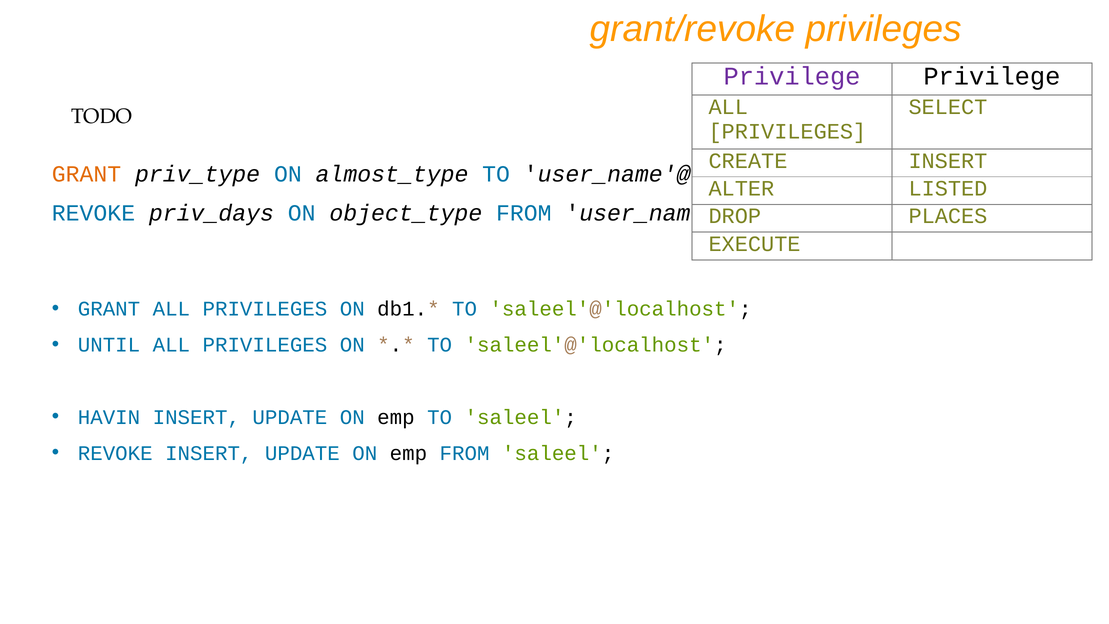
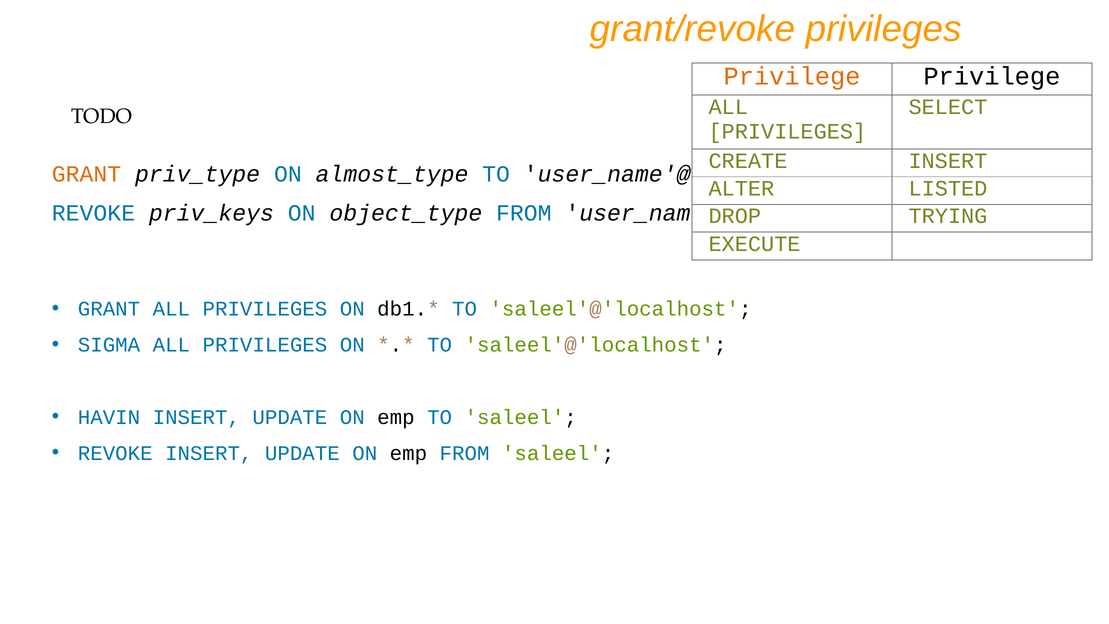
Privilege at (792, 77) colour: purple -> orange
priv_days: priv_days -> priv_keys
PLACES: PLACES -> TRYING
UNTIL: UNTIL -> SIGMA
